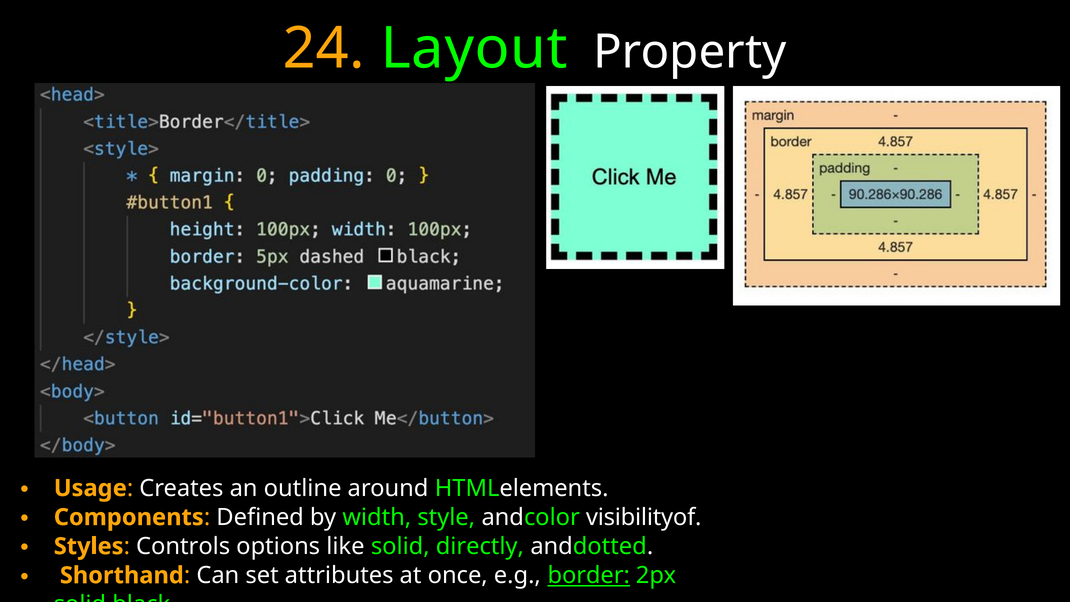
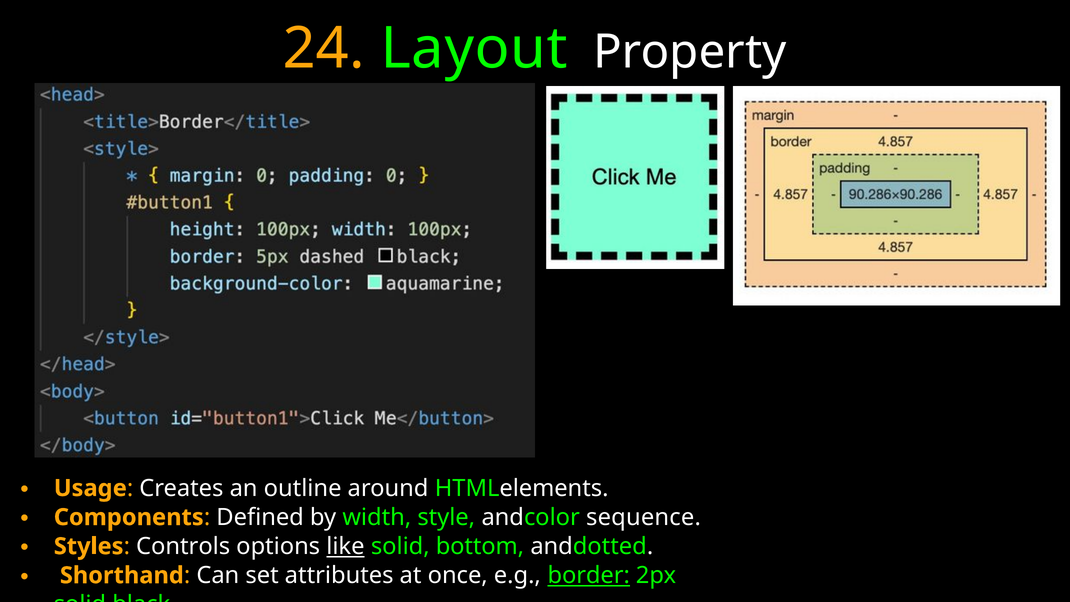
visibilityof: visibilityof -> sequence
like underline: none -> present
directly: directly -> bottom
